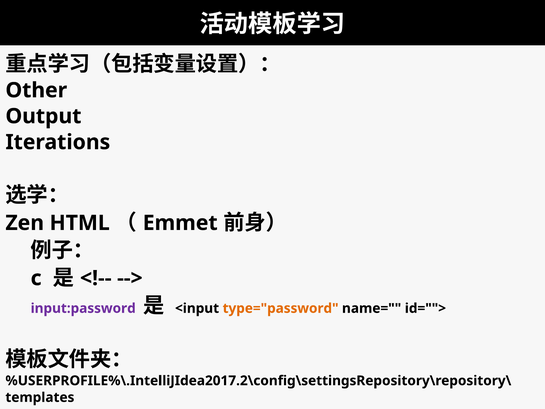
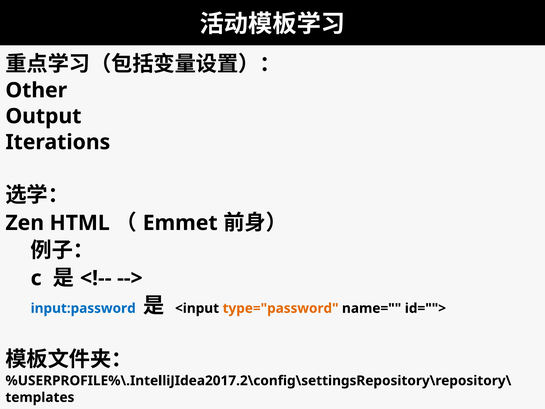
input:password colour: purple -> blue
